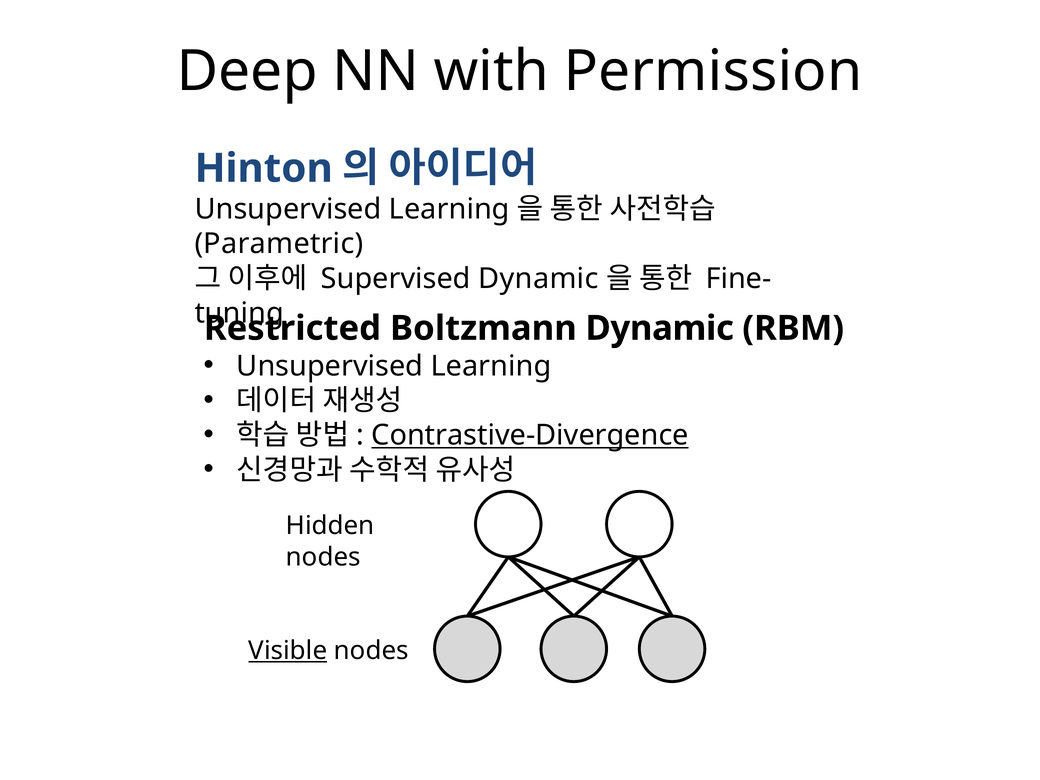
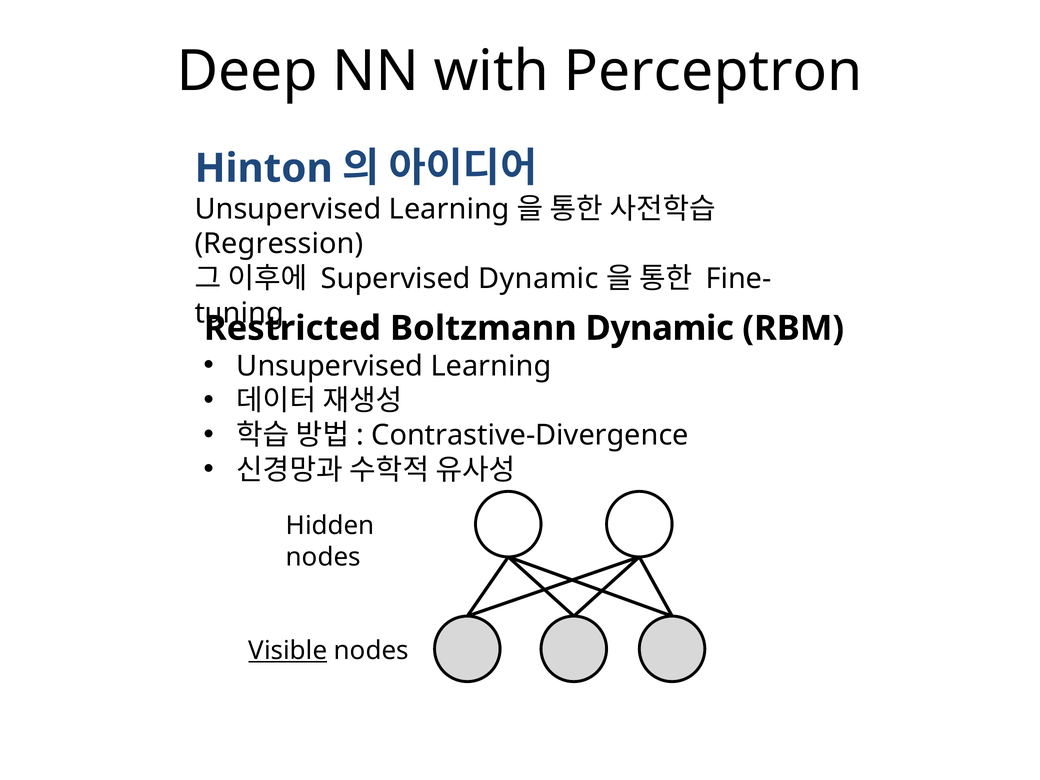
Permission: Permission -> Perceptron
Parametric: Parametric -> Regression
Contrastive-Divergence underline: present -> none
